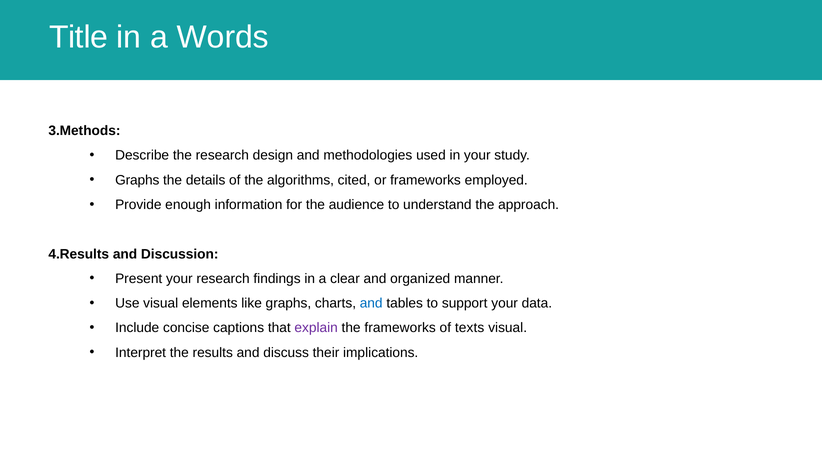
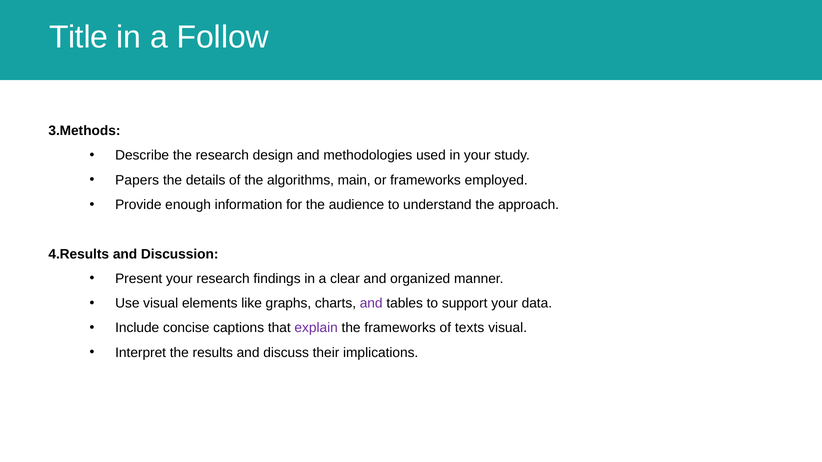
Words: Words -> Follow
Graphs at (137, 180): Graphs -> Papers
cited: cited -> main
and at (371, 304) colour: blue -> purple
